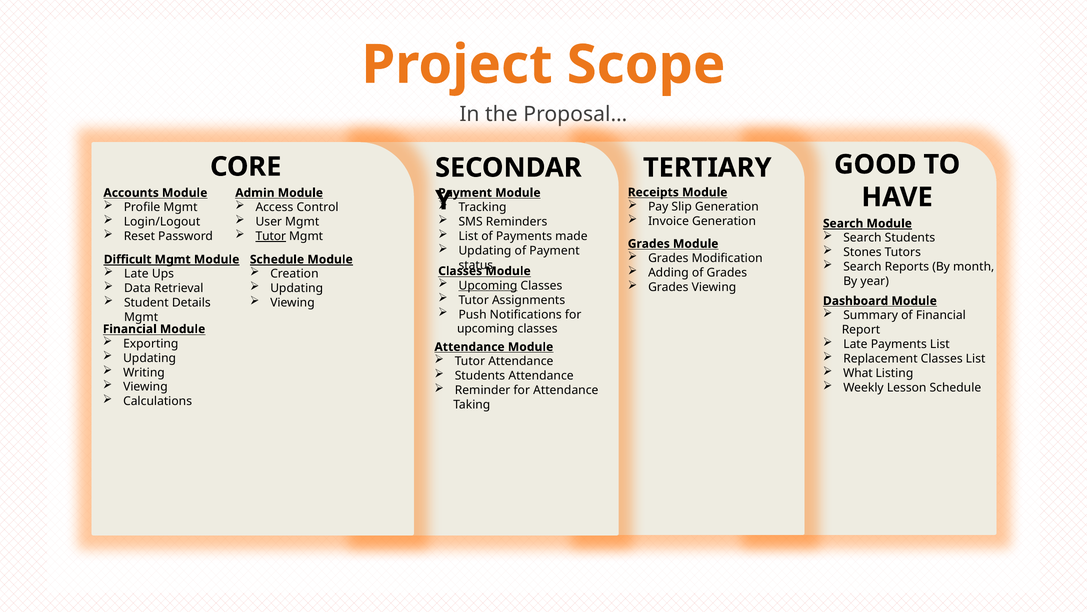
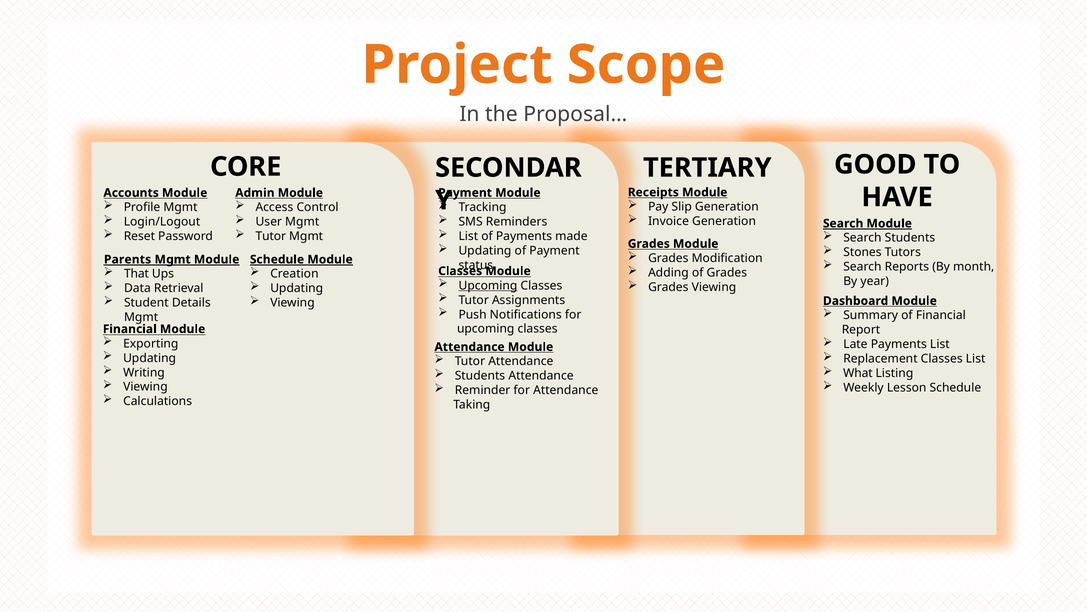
Tutor at (271, 236) underline: present -> none
Difficult: Difficult -> Parents
Late at (136, 274): Late -> That
